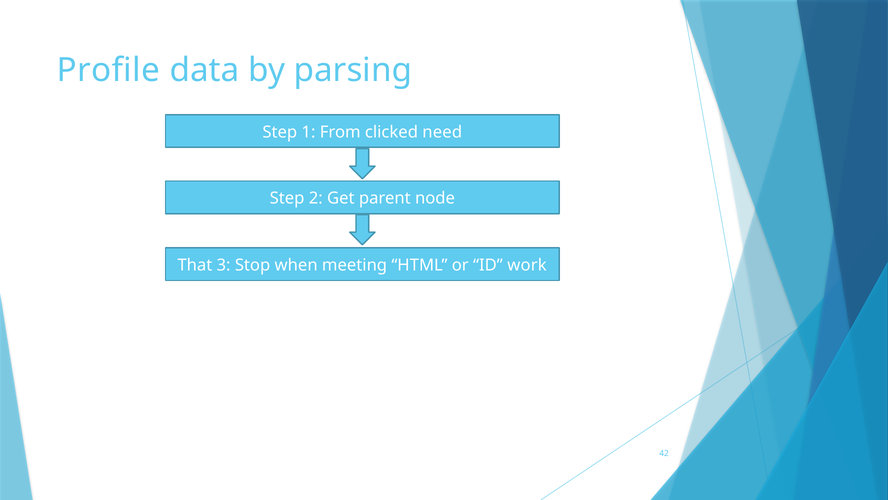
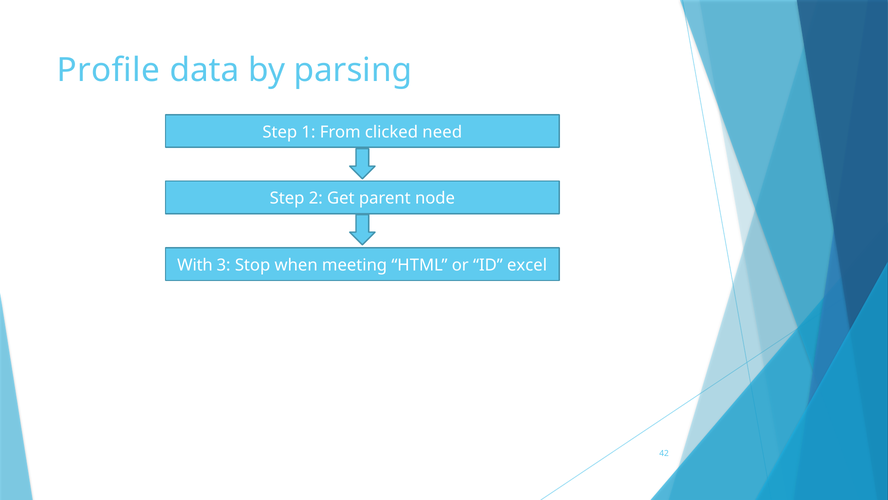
That: That -> With
work: work -> excel
